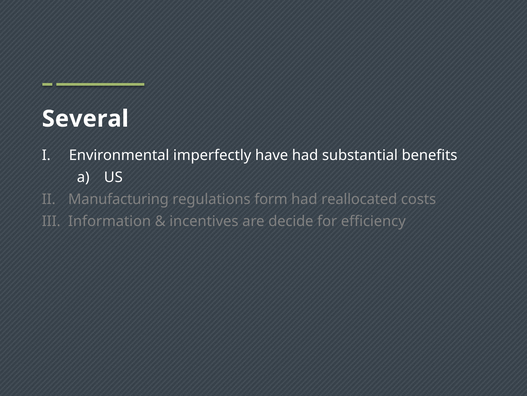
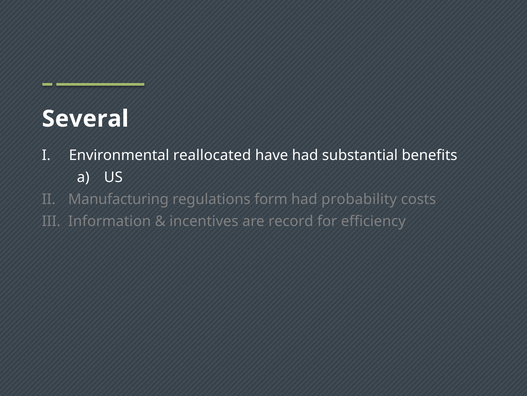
imperfectly: imperfectly -> reallocated
reallocated: reallocated -> probability
decide: decide -> record
